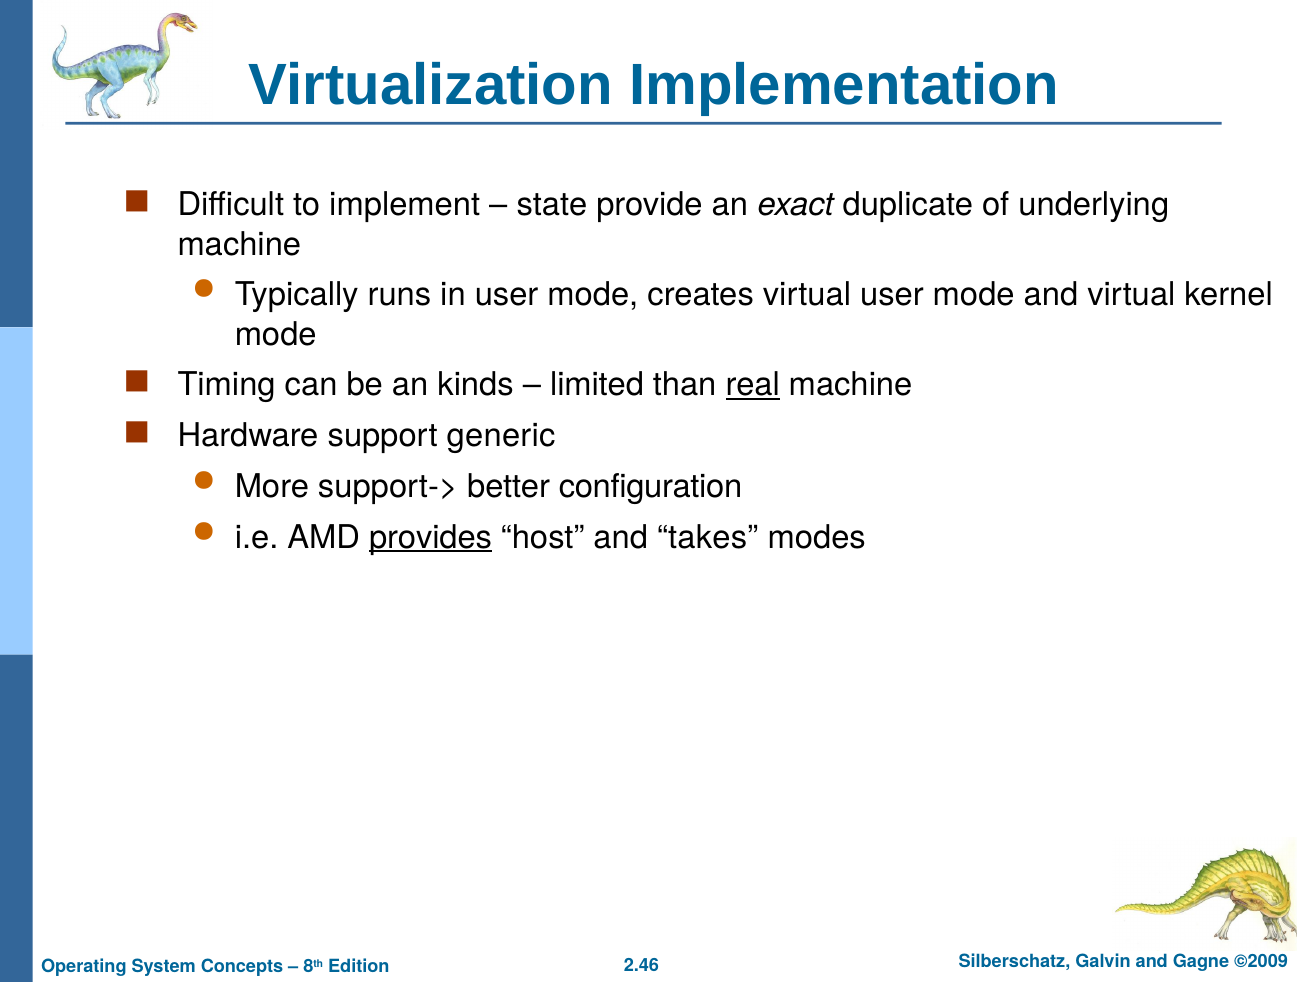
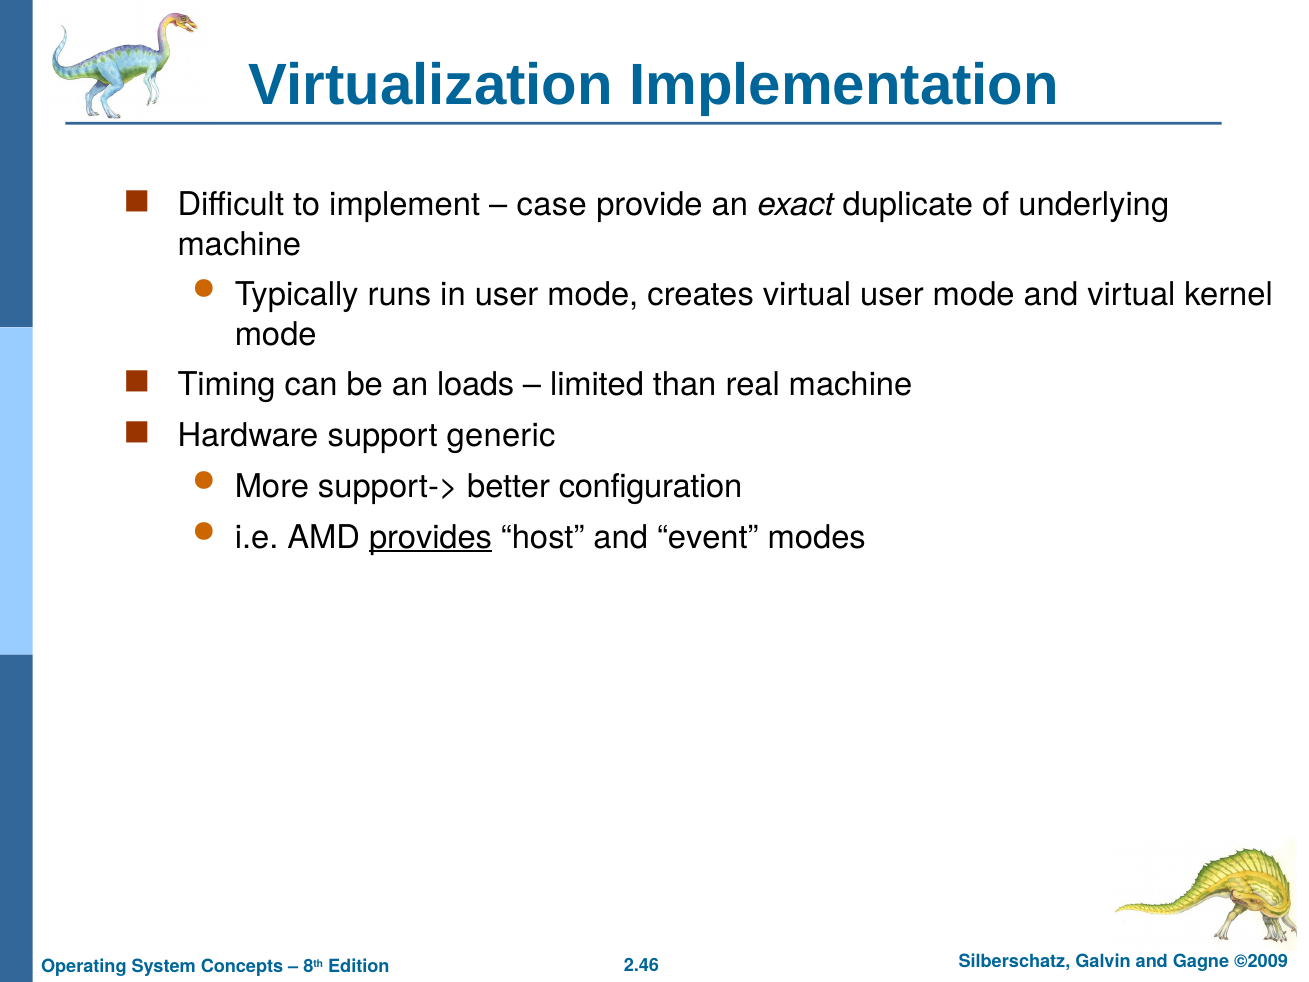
state: state -> case
kinds: kinds -> loads
real underline: present -> none
takes: takes -> event
